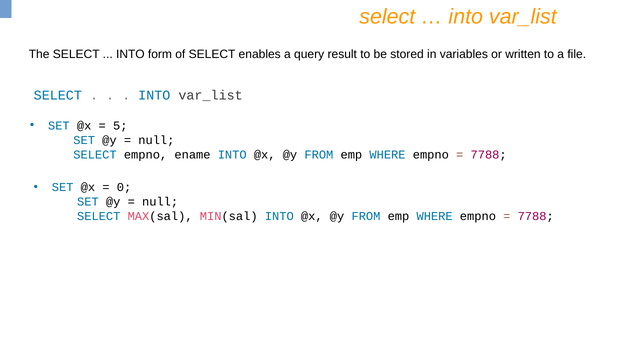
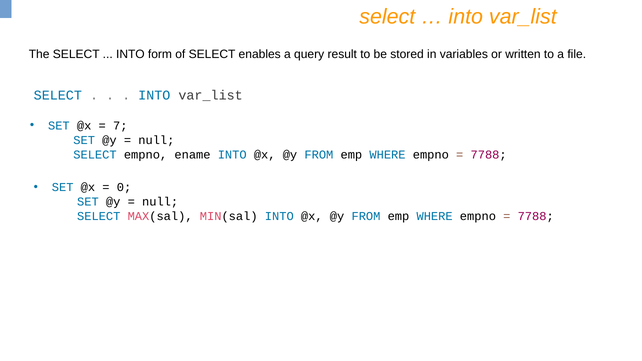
5: 5 -> 7
